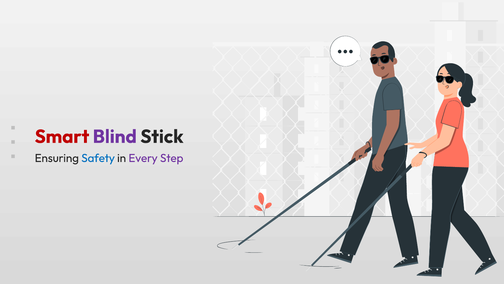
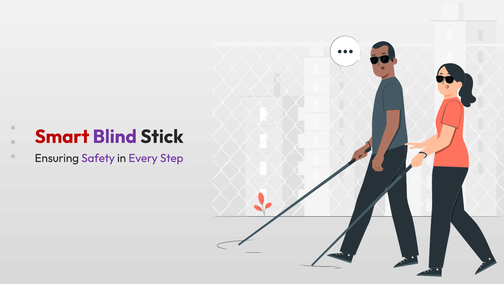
Safety colour: blue -> purple
